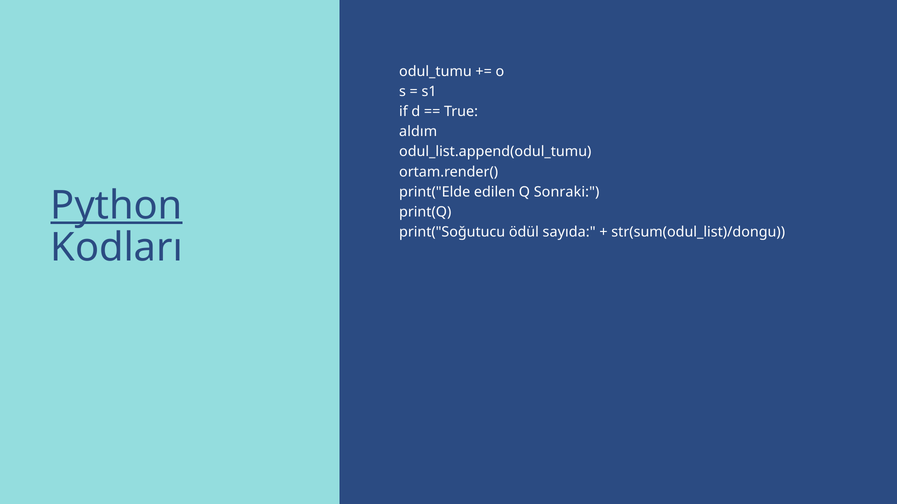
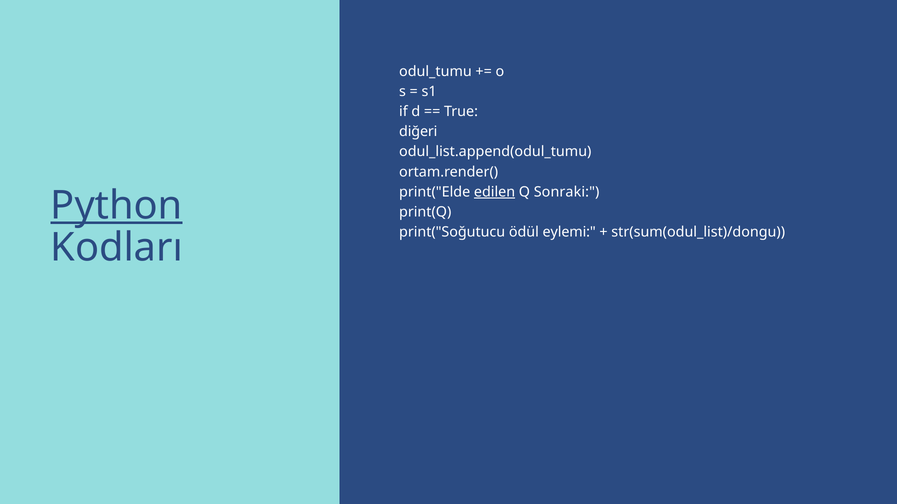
aldım: aldım -> diğeri
edilen underline: none -> present
sayıda: sayıda -> eylemi
